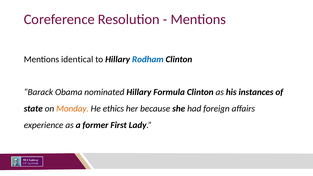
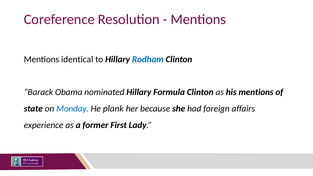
his instances: instances -> mentions
Monday colour: orange -> blue
ethics: ethics -> plank
